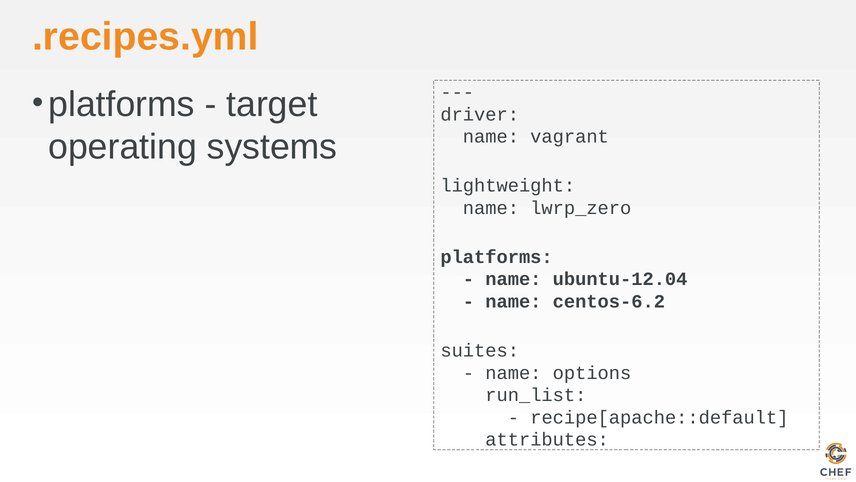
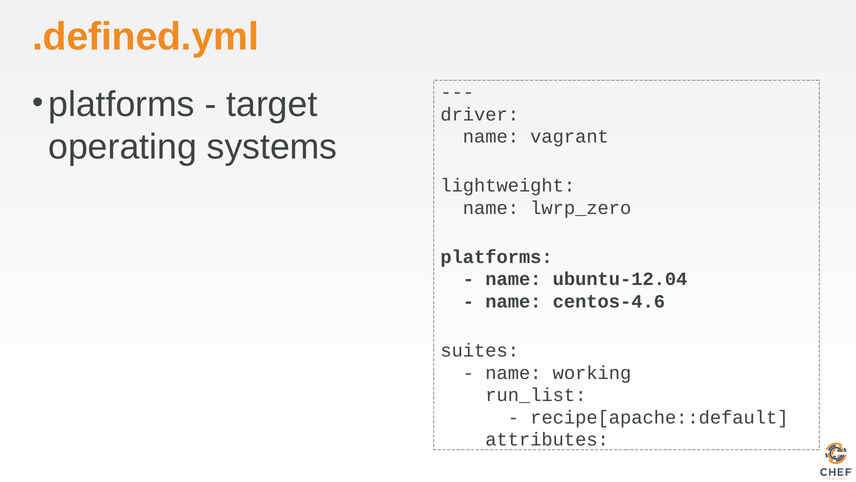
.recipes.yml: .recipes.yml -> .defined.yml
centos-6.2: centos-6.2 -> centos-4.6
options: options -> working
